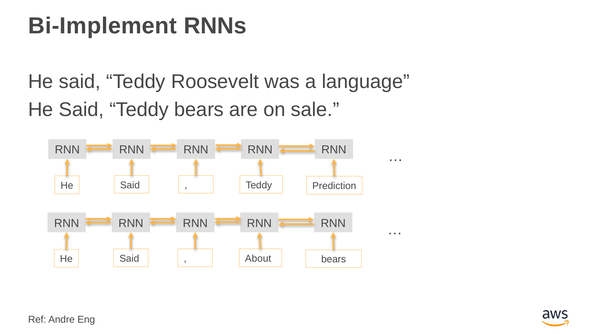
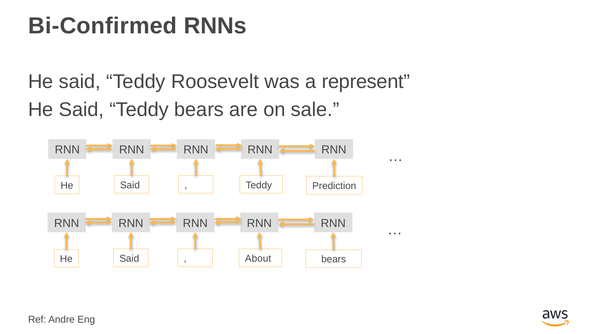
Bi-Implement: Bi-Implement -> Bi-Confirmed
language: language -> represent
